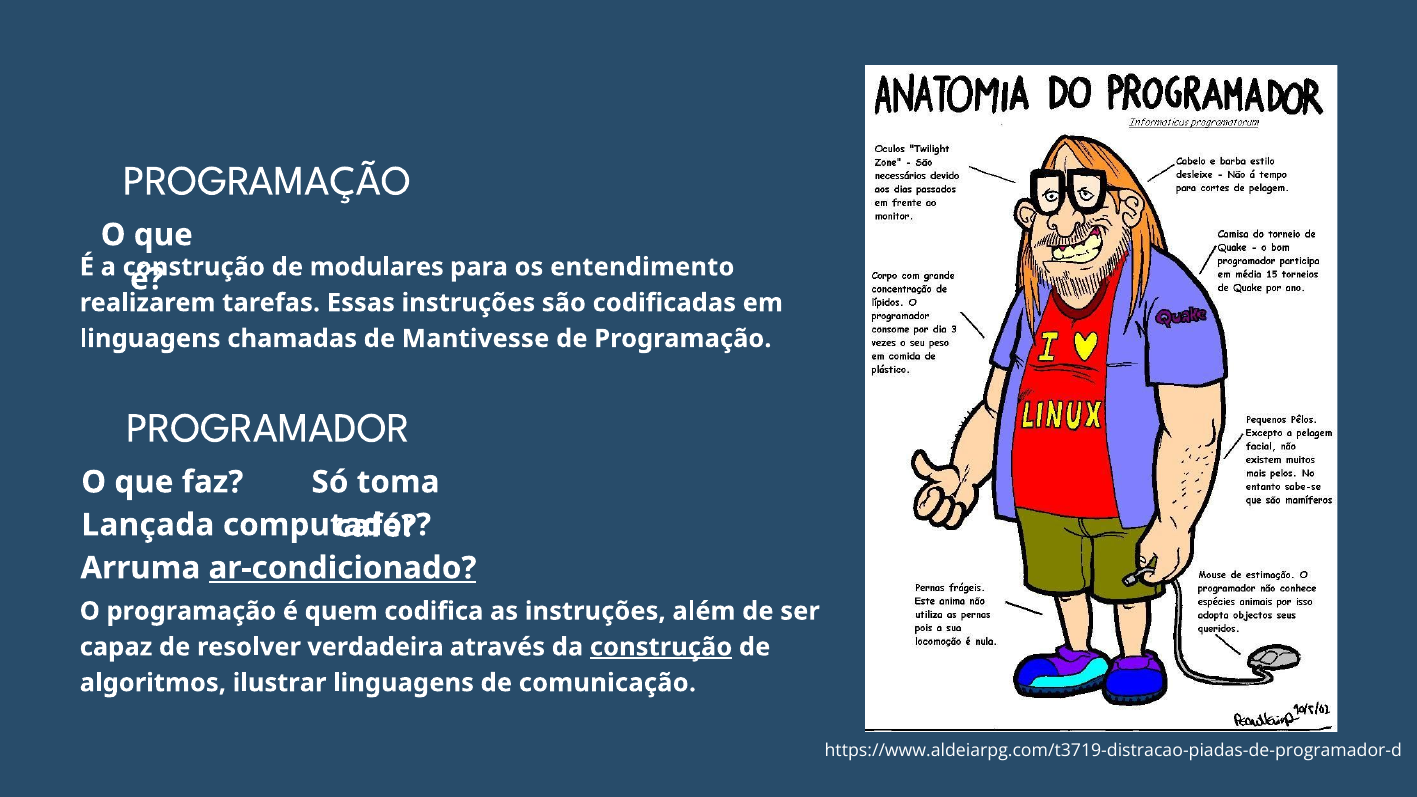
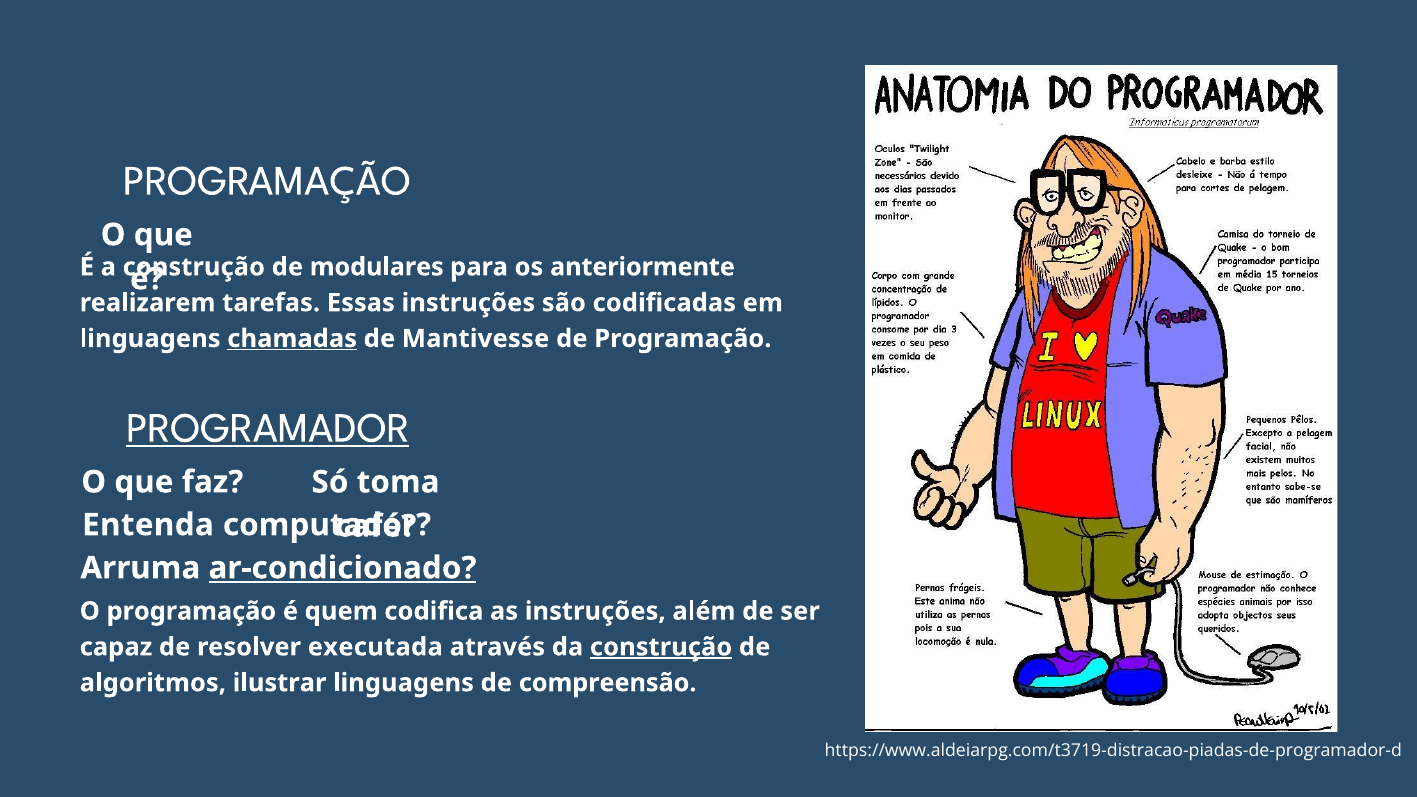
entendimento: entendimento -> anteriormente
chamadas underline: none -> present
PROGRAMADOR underline: none -> present
Lançada: Lançada -> Entenda
verdadeira: verdadeira -> executada
comunicação: comunicação -> compreensão
